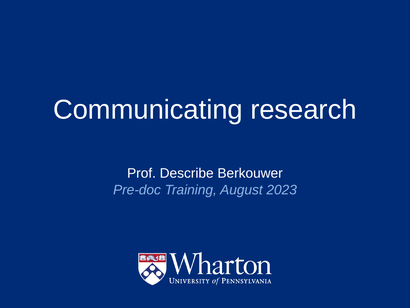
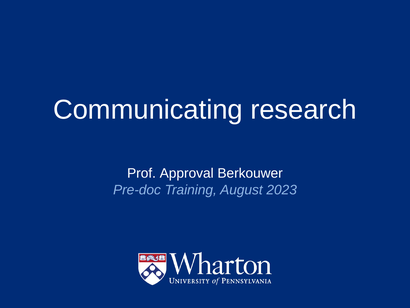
Describe: Describe -> Approval
